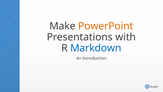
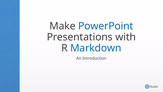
PowerPoint colour: orange -> blue
